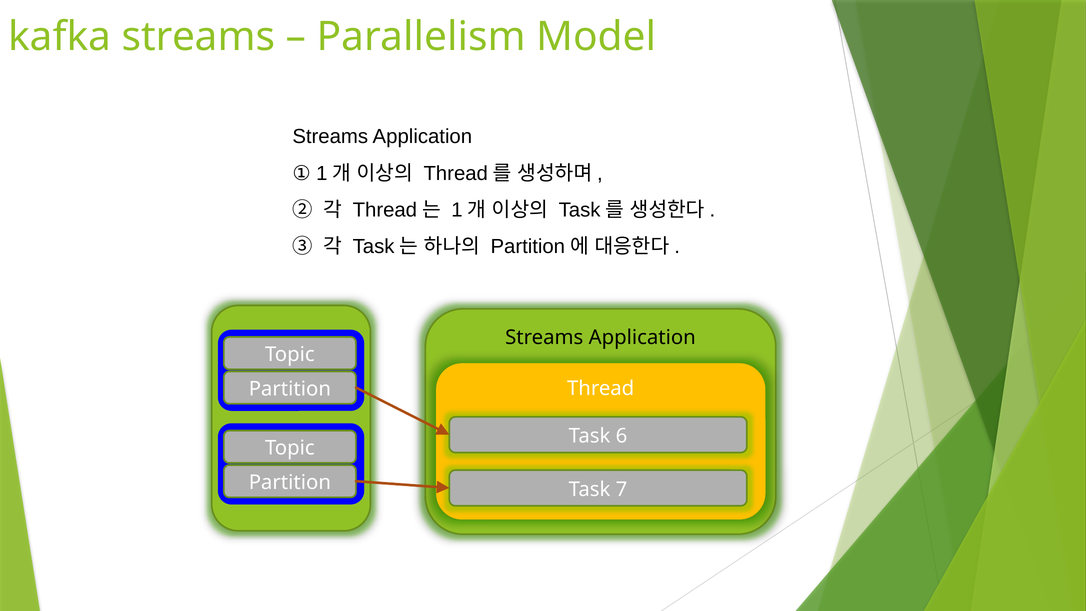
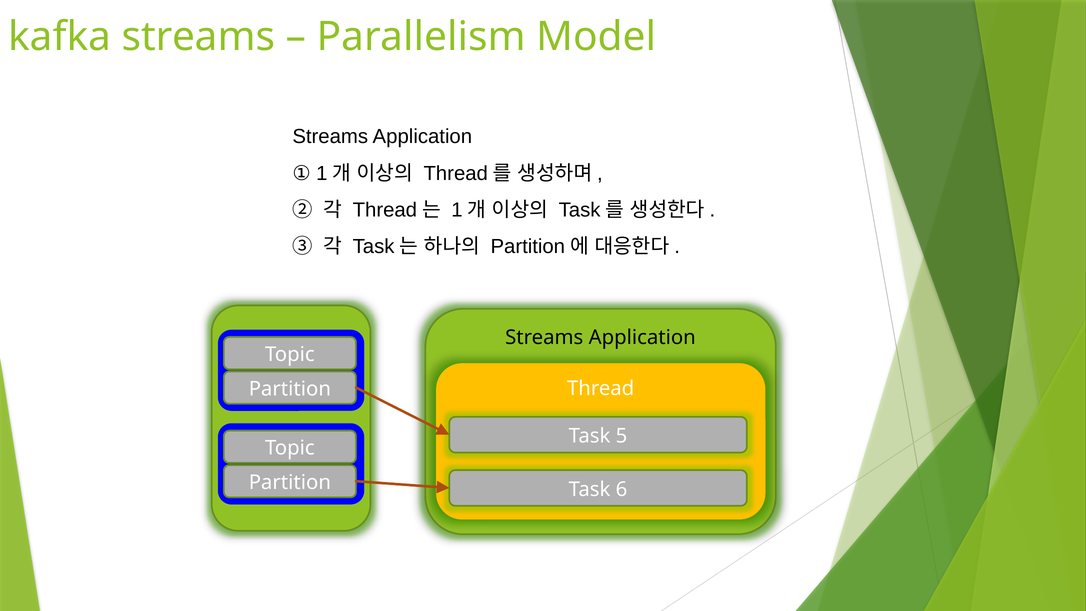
6: 6 -> 5
7: 7 -> 6
